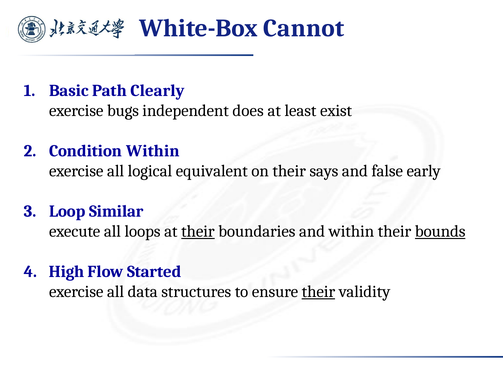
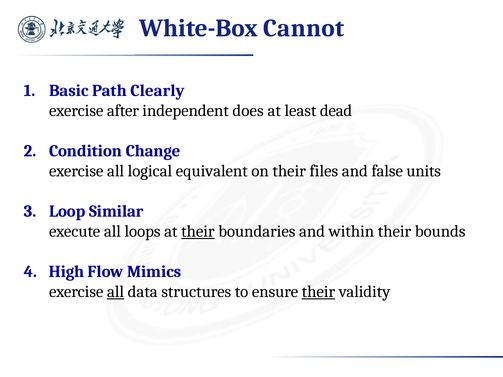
bugs: bugs -> after
exist: exist -> dead
Condition Within: Within -> Change
says: says -> files
early: early -> units
bounds underline: present -> none
Started: Started -> Mimics
all at (116, 292) underline: none -> present
